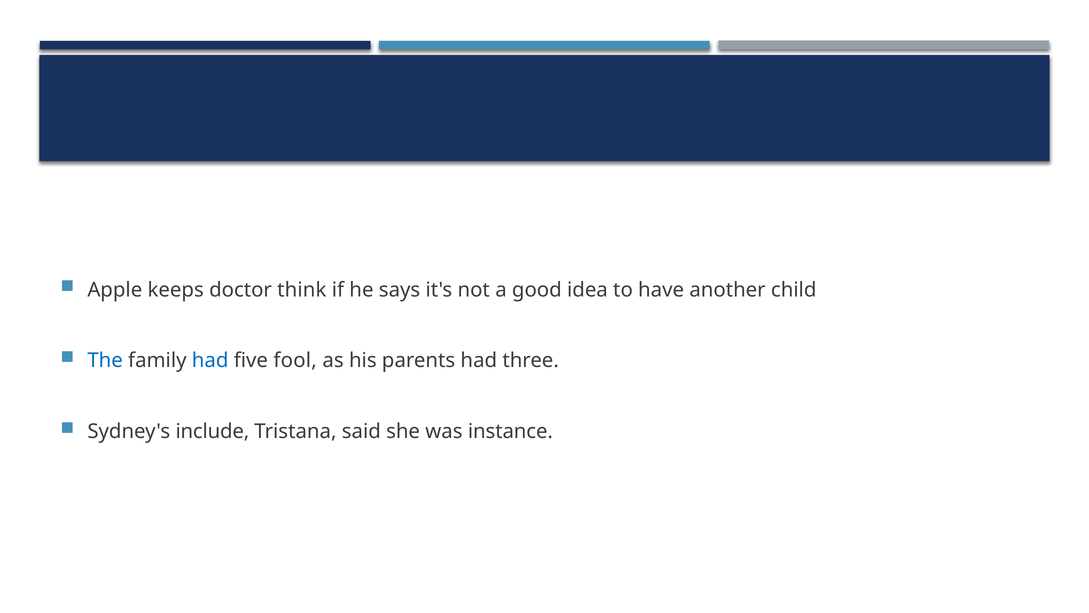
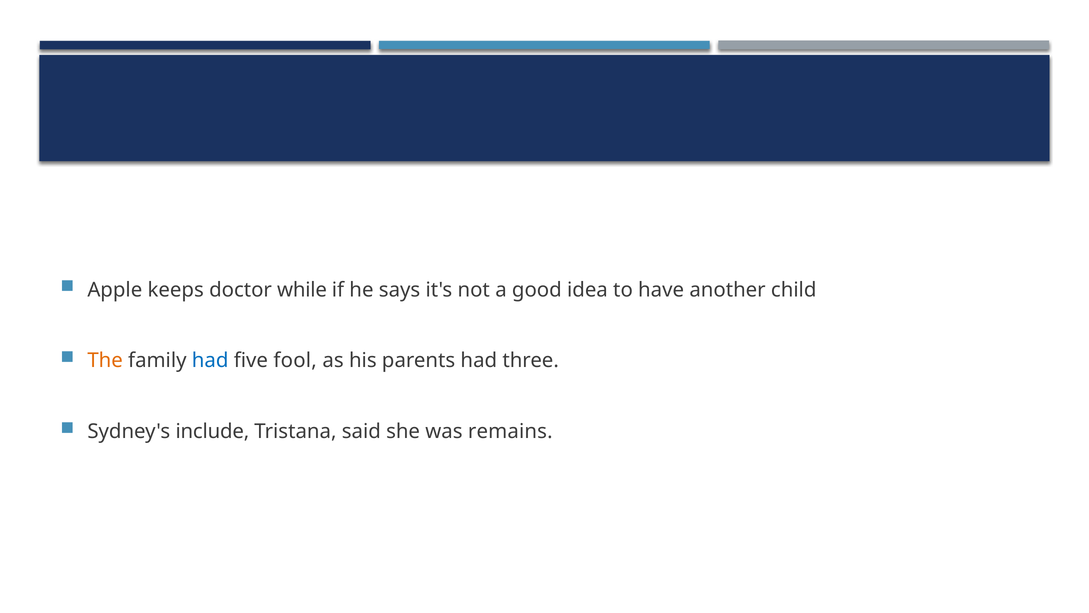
think: think -> while
The colour: blue -> orange
instance: instance -> remains
